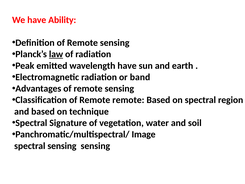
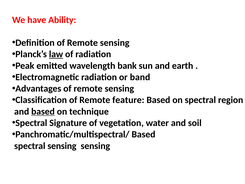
wavelength have: have -> bank
Remote remote: remote -> feature
based at (43, 111) underline: none -> present
Panchromatic/multispectral/ Image: Image -> Based
